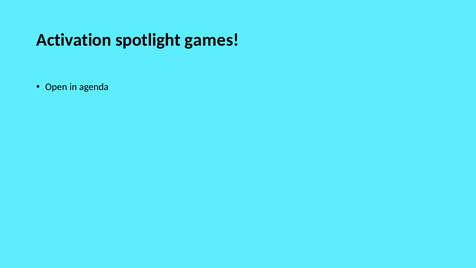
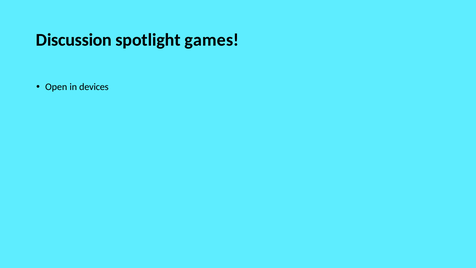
Activation: Activation -> Discussion
agenda: agenda -> devices
